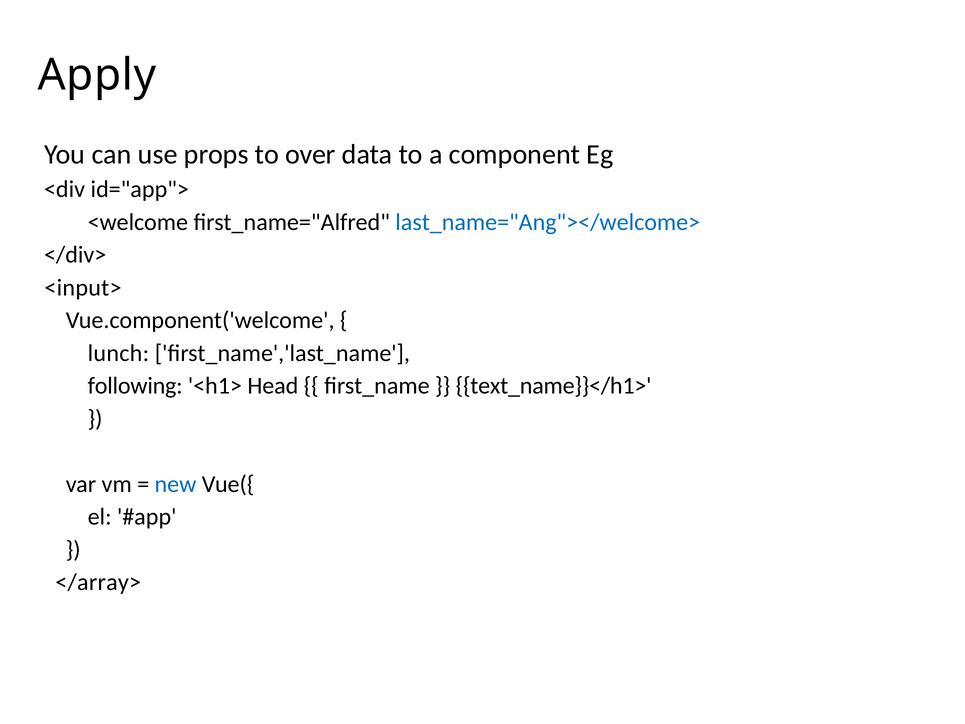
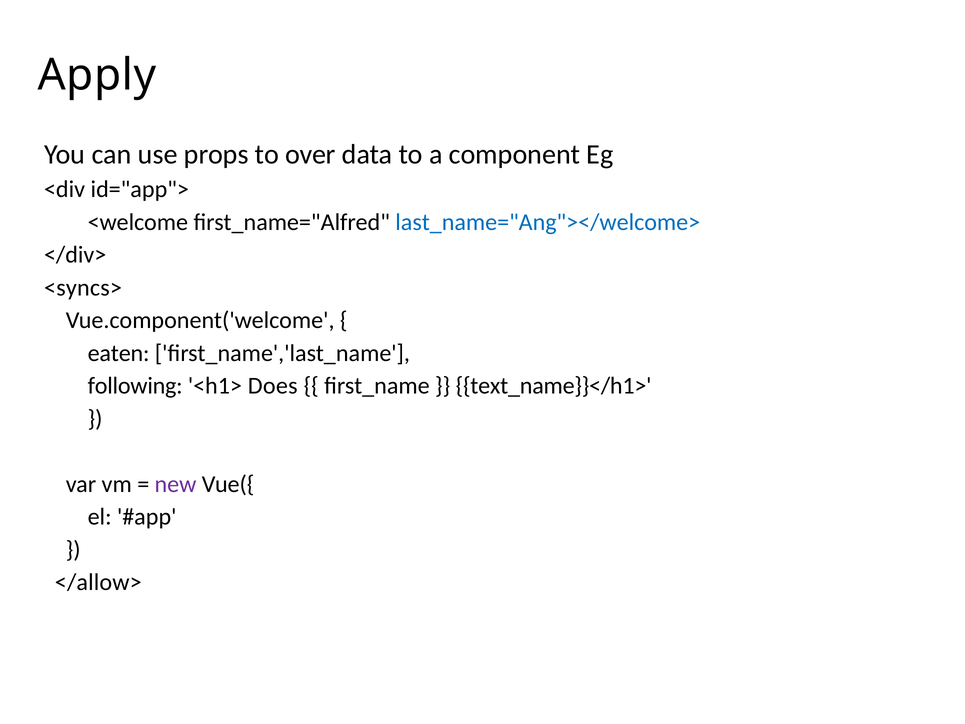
<input>: <input> -> <syncs>
lunch: lunch -> eaten
Head: Head -> Does
new colour: blue -> purple
</array>: </array> -> </allow>
